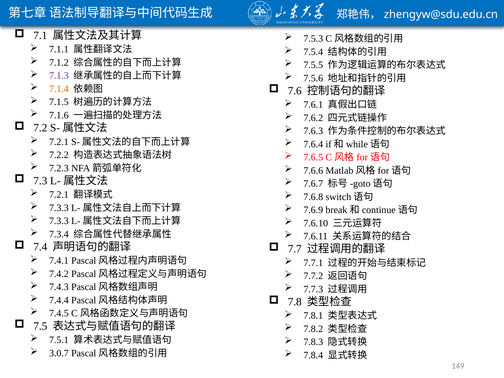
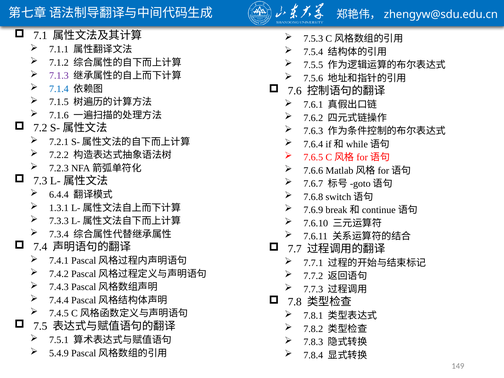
7.1.4 colour: orange -> blue
7.2.1 at (59, 195): 7.2.1 -> 6.4.4
7.3.3 at (59, 208): 7.3.3 -> 1.3.1
3.0.7: 3.0.7 -> 5.4.9
